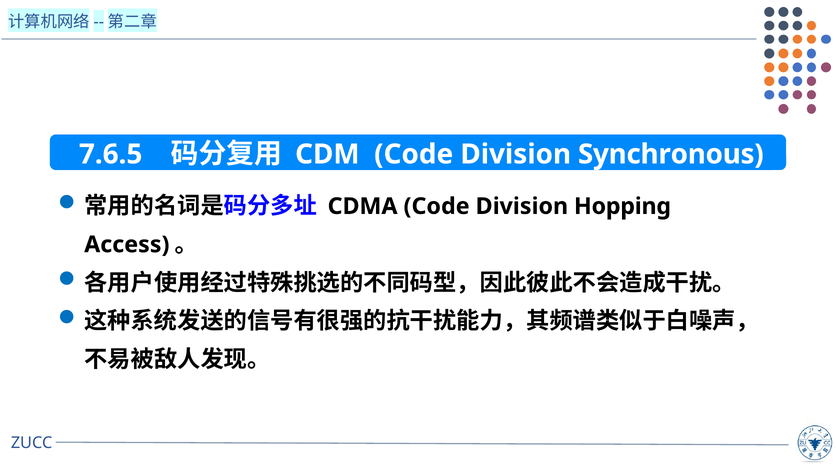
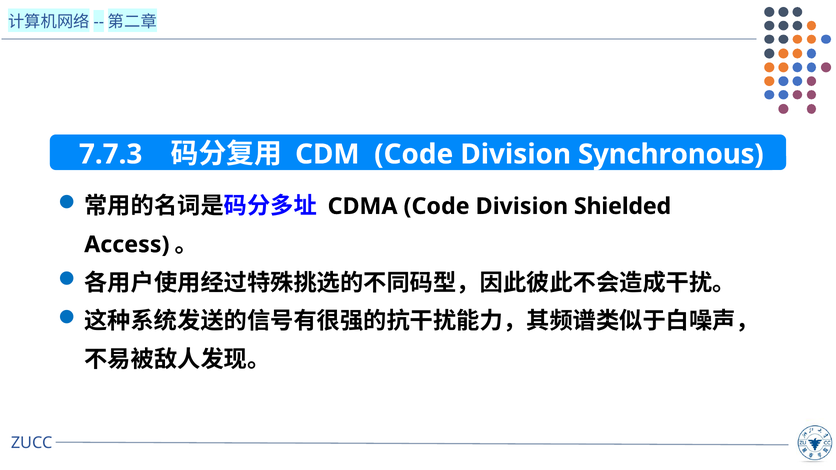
7.6.5: 7.6.5 -> 7.7.3
Hopping: Hopping -> Shielded
